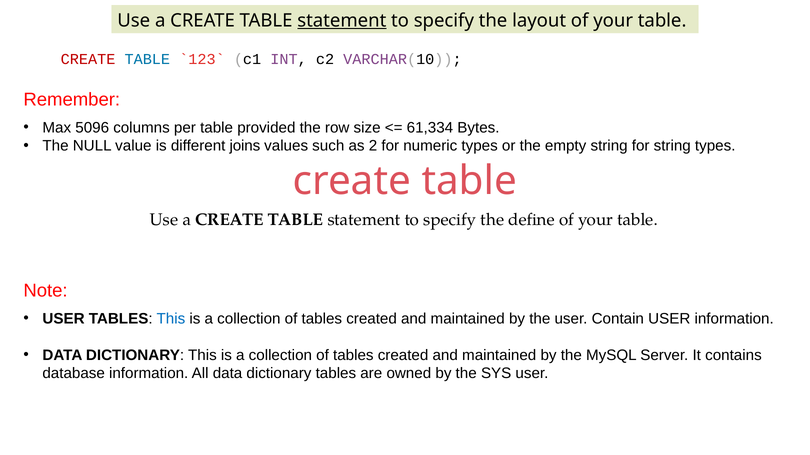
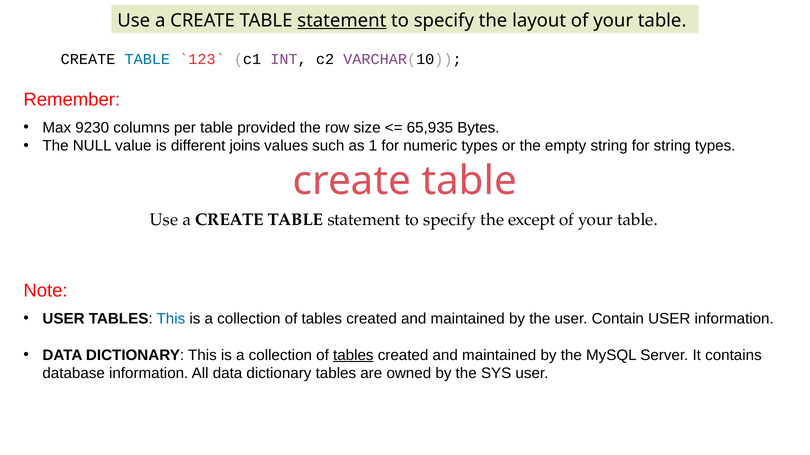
CREATE at (88, 59) colour: red -> black
5096: 5096 -> 9230
61,334: 61,334 -> 65,935
2: 2 -> 1
define: define -> except
tables at (353, 356) underline: none -> present
